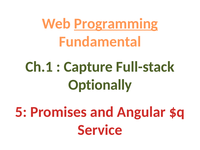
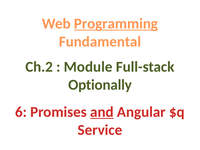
Ch.1: Ch.1 -> Ch.2
Capture: Capture -> Module
5: 5 -> 6
and underline: none -> present
